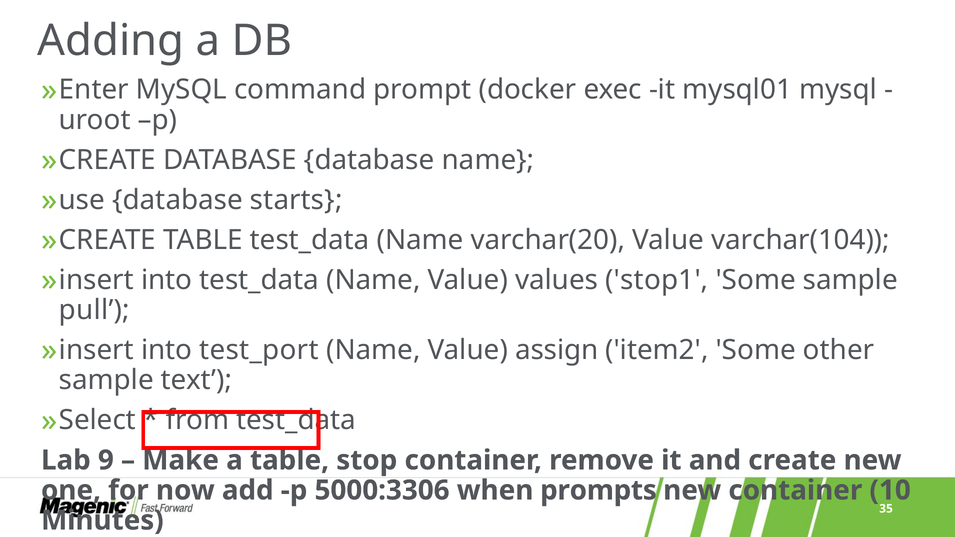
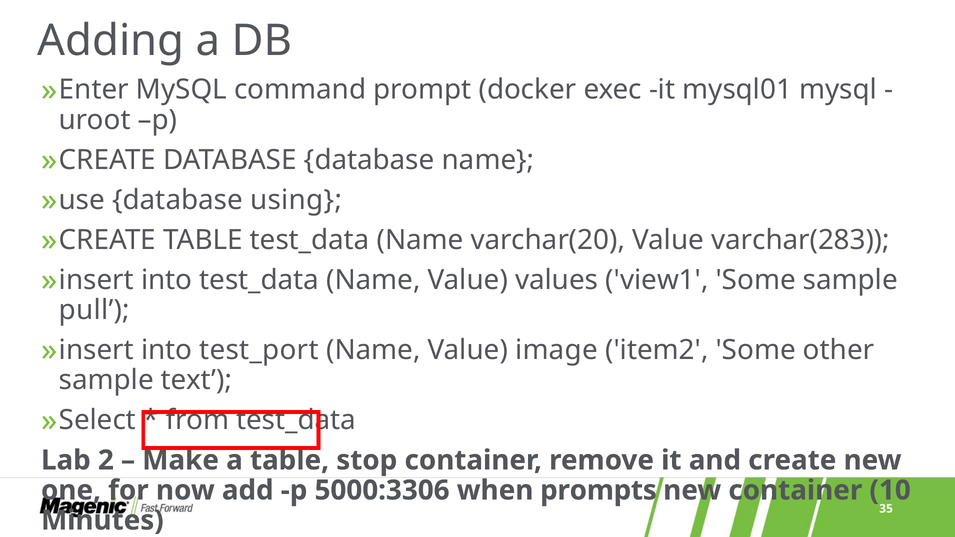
starts: starts -> using
varchar(104: varchar(104 -> varchar(283
stop1: stop1 -> view1
assign: assign -> image
9: 9 -> 2
